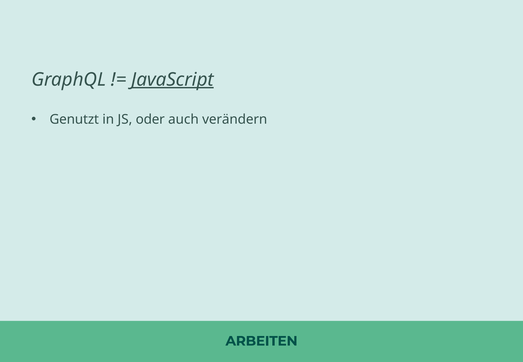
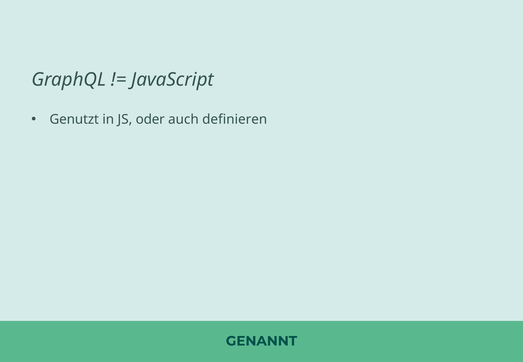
JavaScript underline: present -> none
verändern: verändern -> definieren
ARBEITEN: ARBEITEN -> GENANNT
